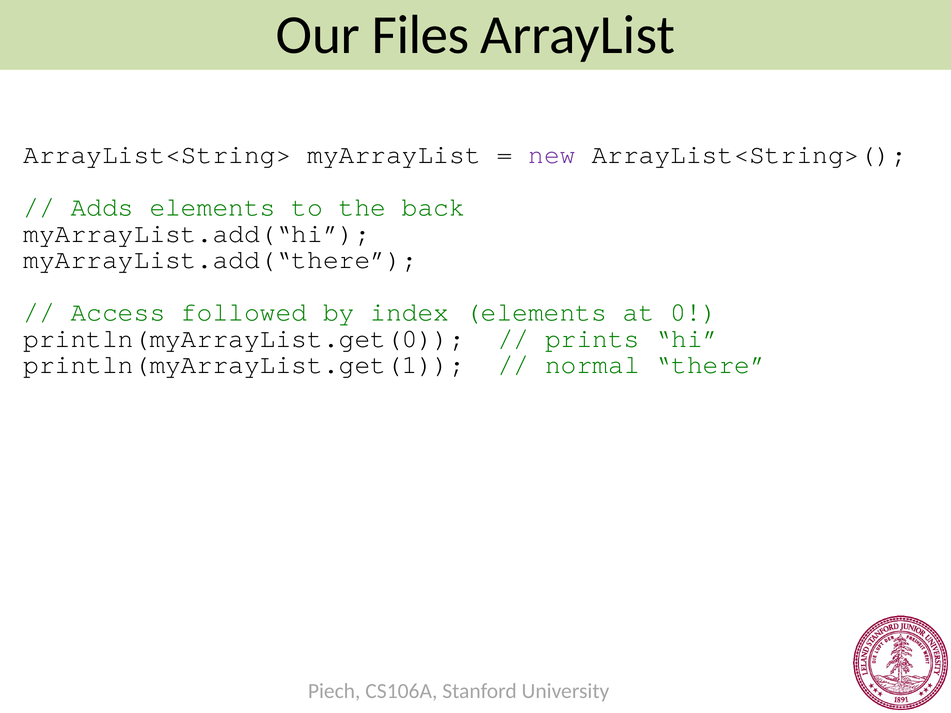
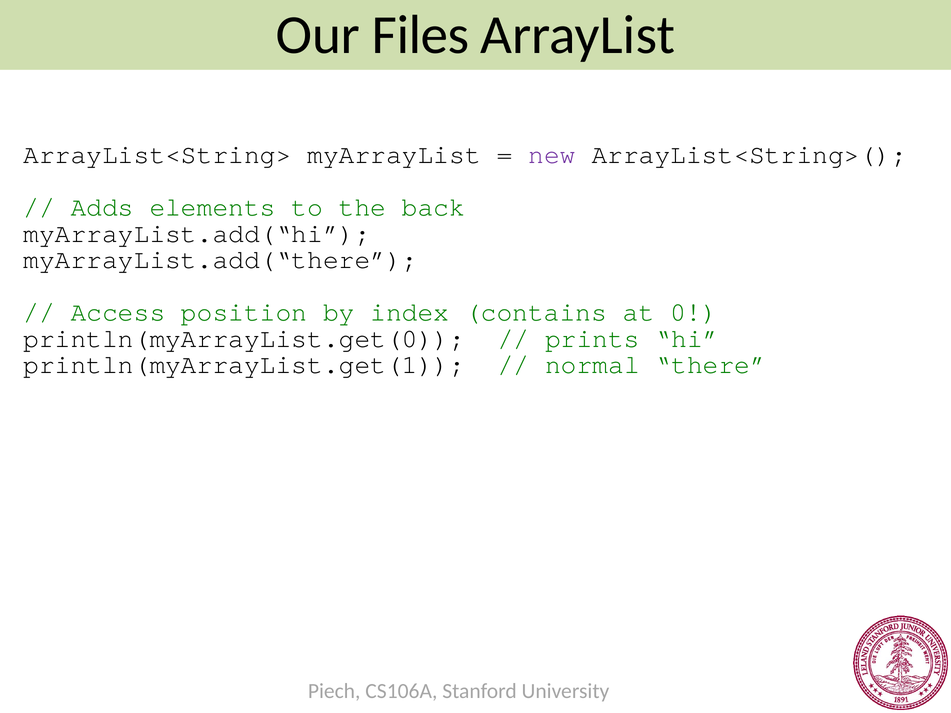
followed: followed -> position
index elements: elements -> contains
